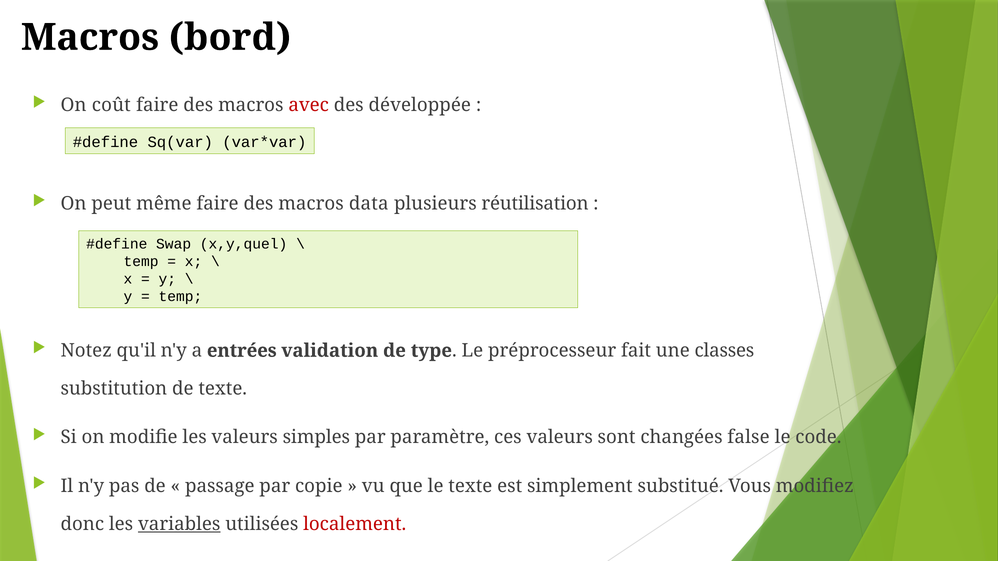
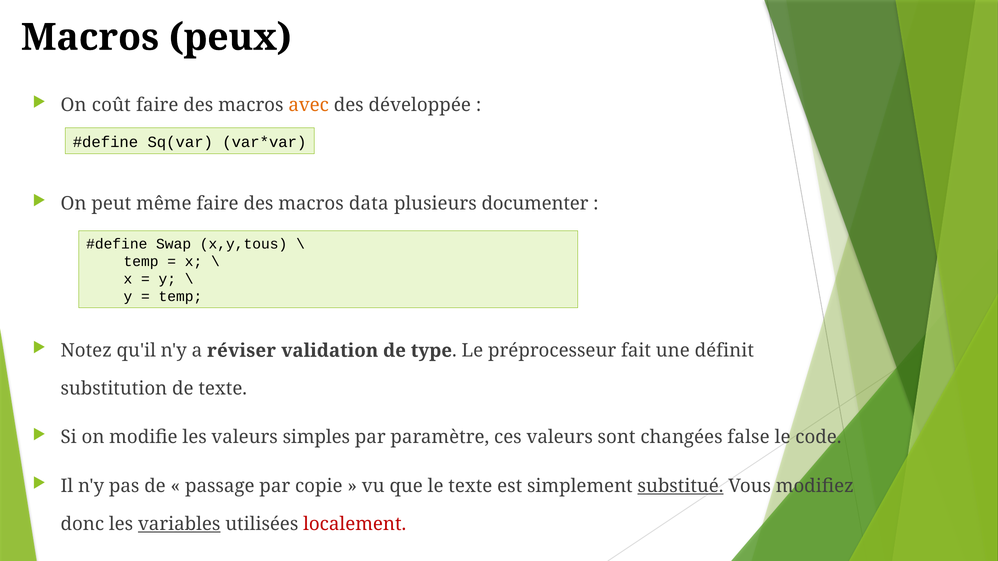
bord: bord -> peux
avec colour: red -> orange
réutilisation: réutilisation -> documenter
x,y,quel: x,y,quel -> x,y,tous
entrées: entrées -> réviser
classes: classes -> définit
substitué underline: none -> present
